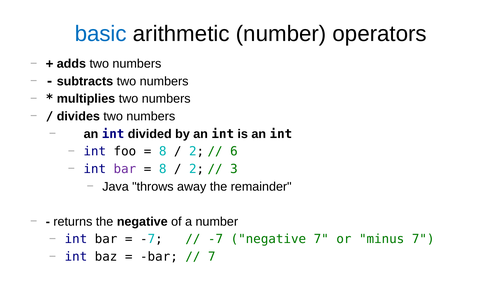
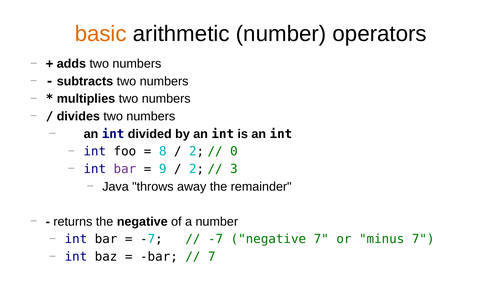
basic colour: blue -> orange
6: 6 -> 0
8 at (163, 169): 8 -> 9
